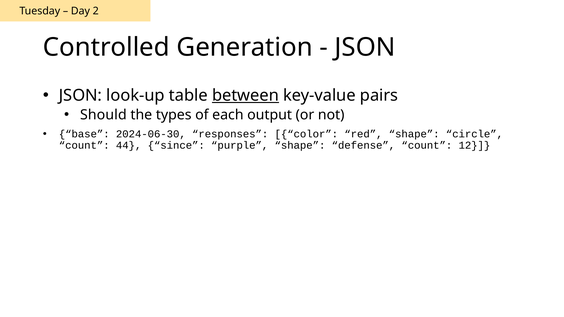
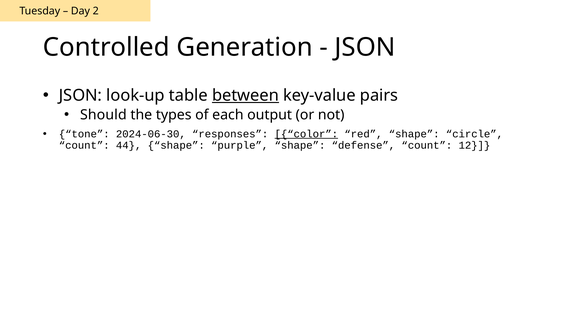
base: base -> tone
color underline: none -> present
44 since: since -> shape
